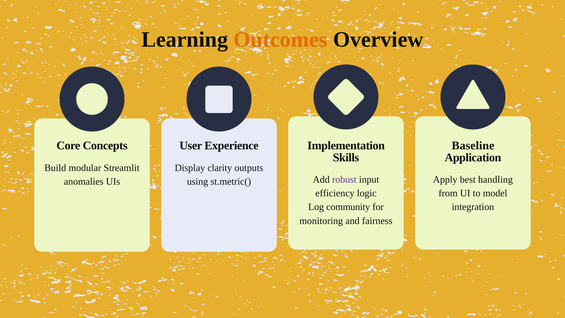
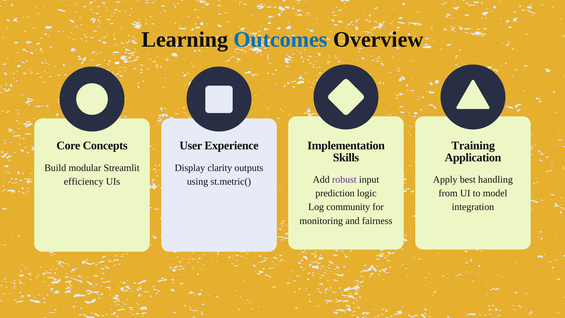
Outcomes colour: orange -> blue
Baseline: Baseline -> Training
anomalies: anomalies -> efficiency
efficiency: efficiency -> prediction
